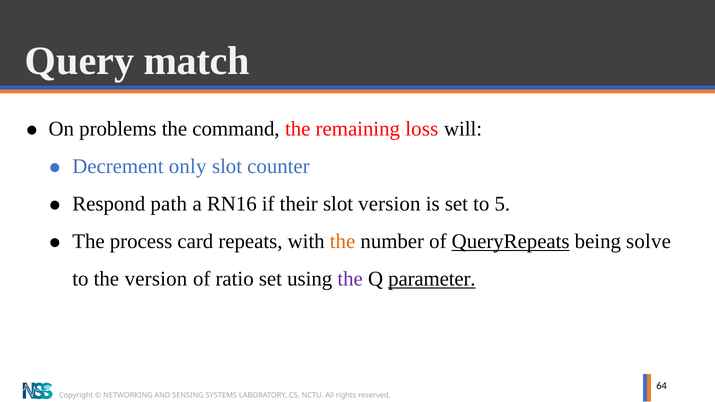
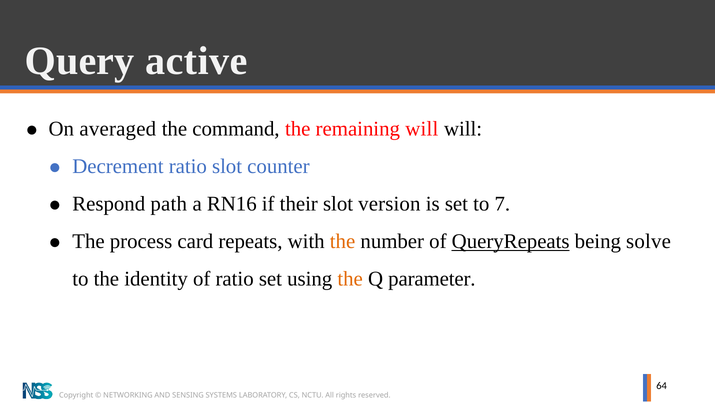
match: match -> active
problems: problems -> averaged
remaining loss: loss -> will
Decrement only: only -> ratio
5: 5 -> 7
the version: version -> identity
the at (350, 279) colour: purple -> orange
parameter underline: present -> none
